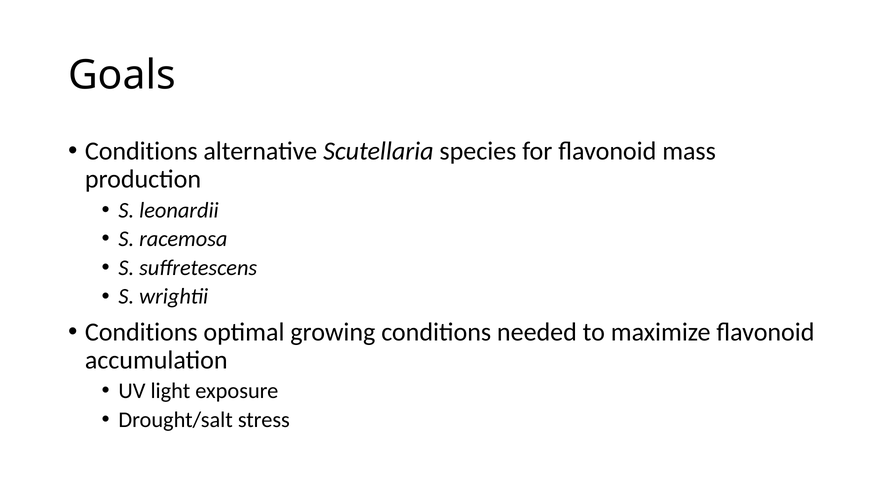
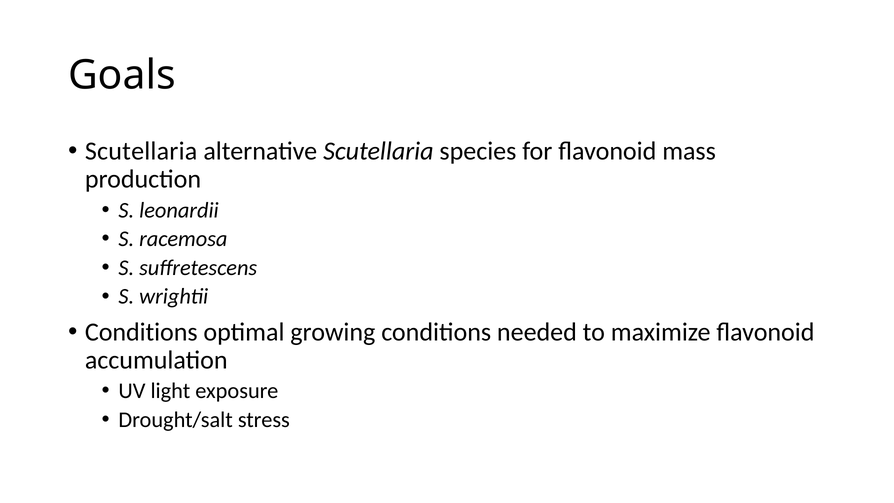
Conditions at (141, 151): Conditions -> Scutellaria
